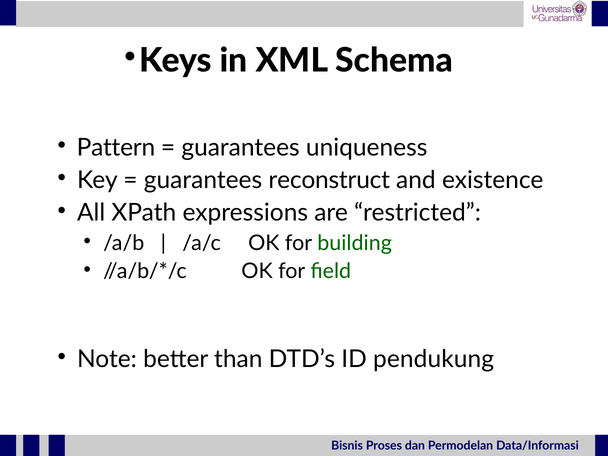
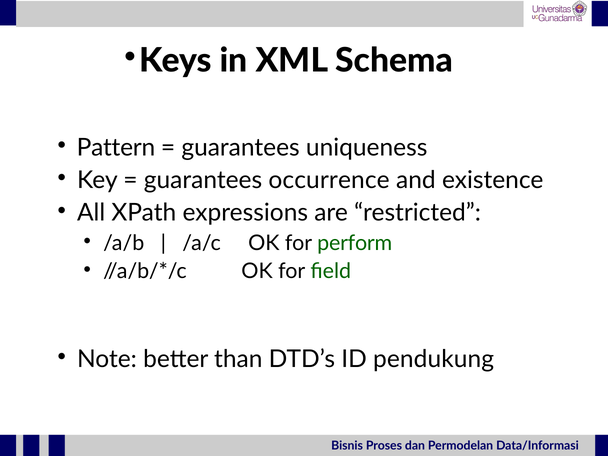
reconstruct: reconstruct -> occurrence
building: building -> perform
